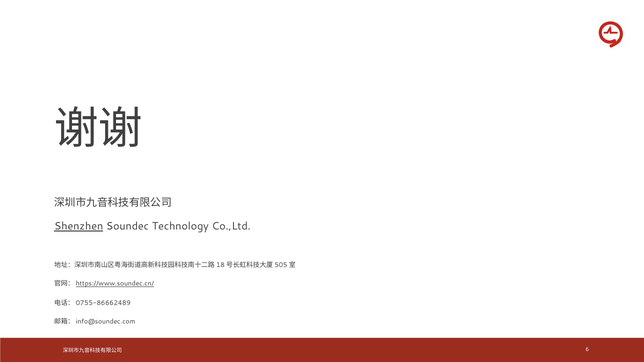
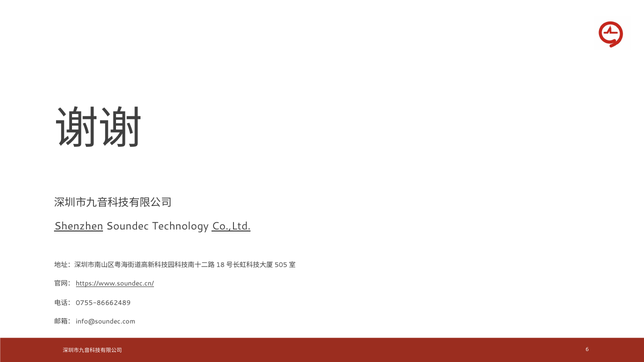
Co.,Ltd underline: none -> present
